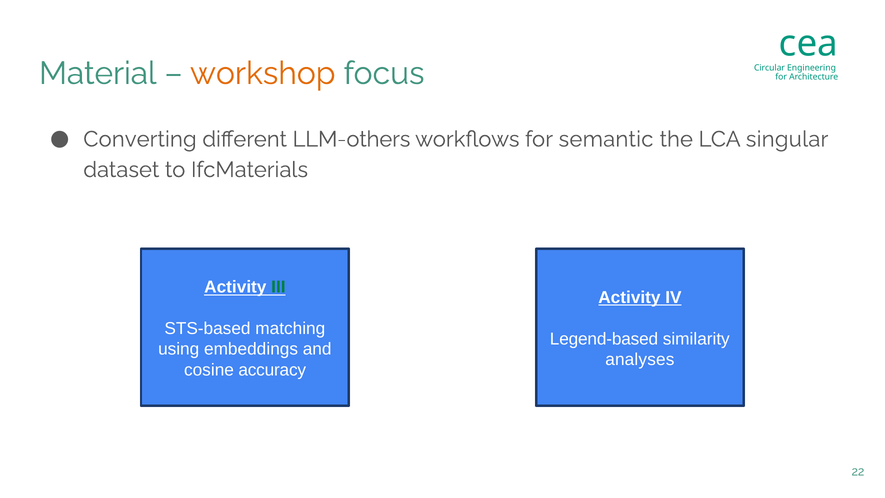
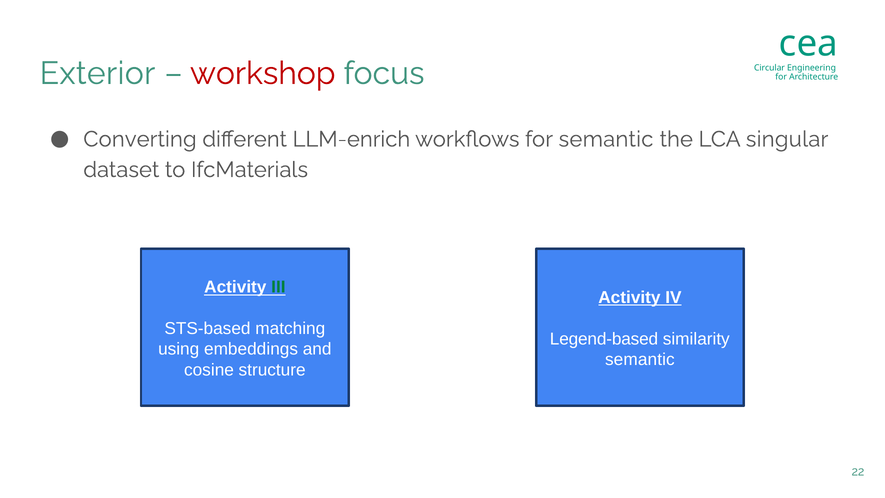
Material: Material -> Exterior
workshop colour: orange -> red
LLM-others: LLM-others -> LLM-enrich
analyses at (640, 359): analyses -> semantic
accuracy: accuracy -> structure
